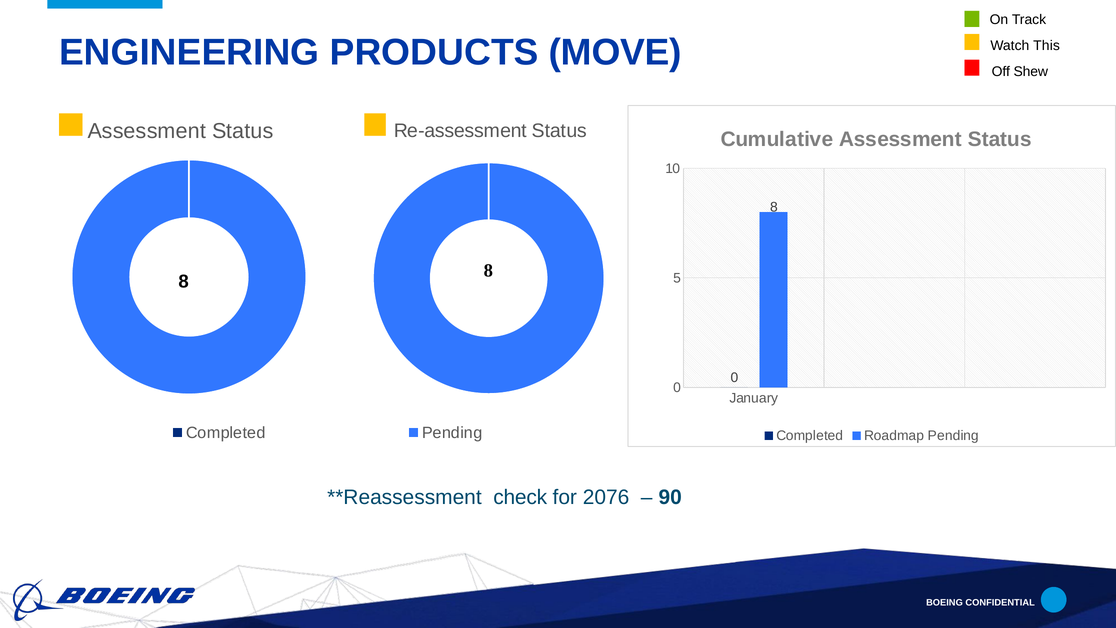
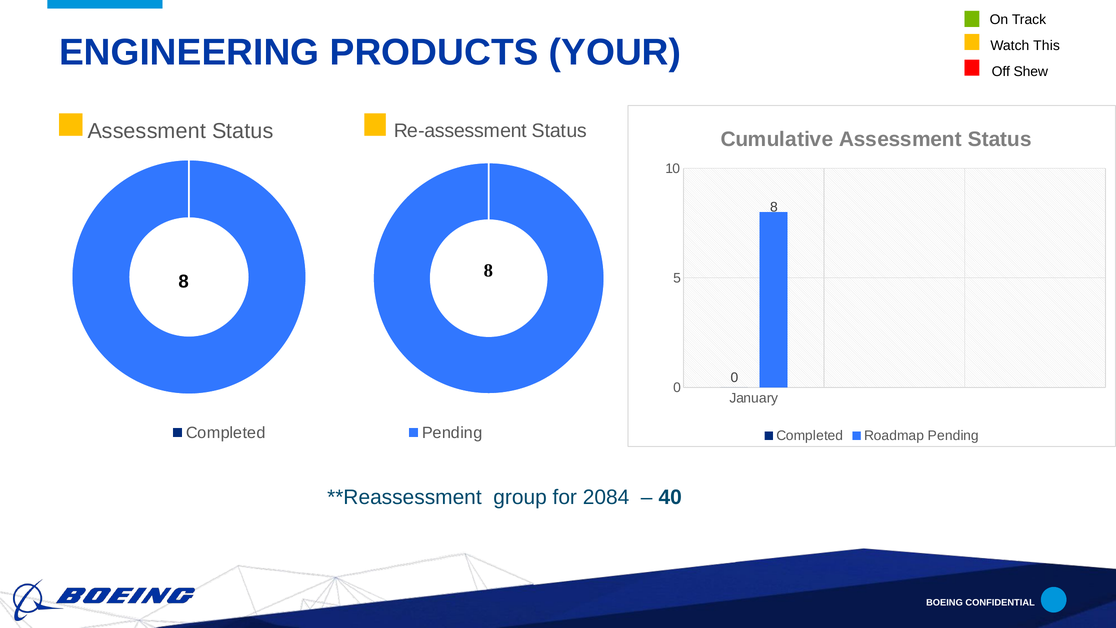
MOVE: MOVE -> YOUR
check: check -> group
2076: 2076 -> 2084
90: 90 -> 40
